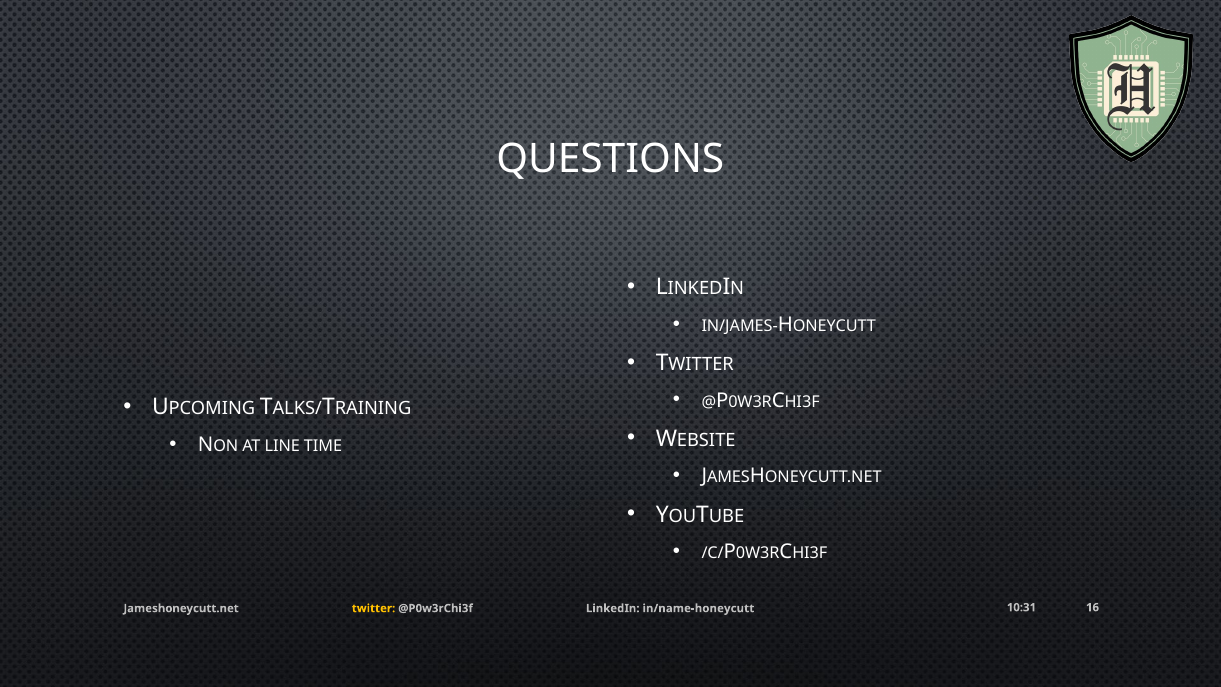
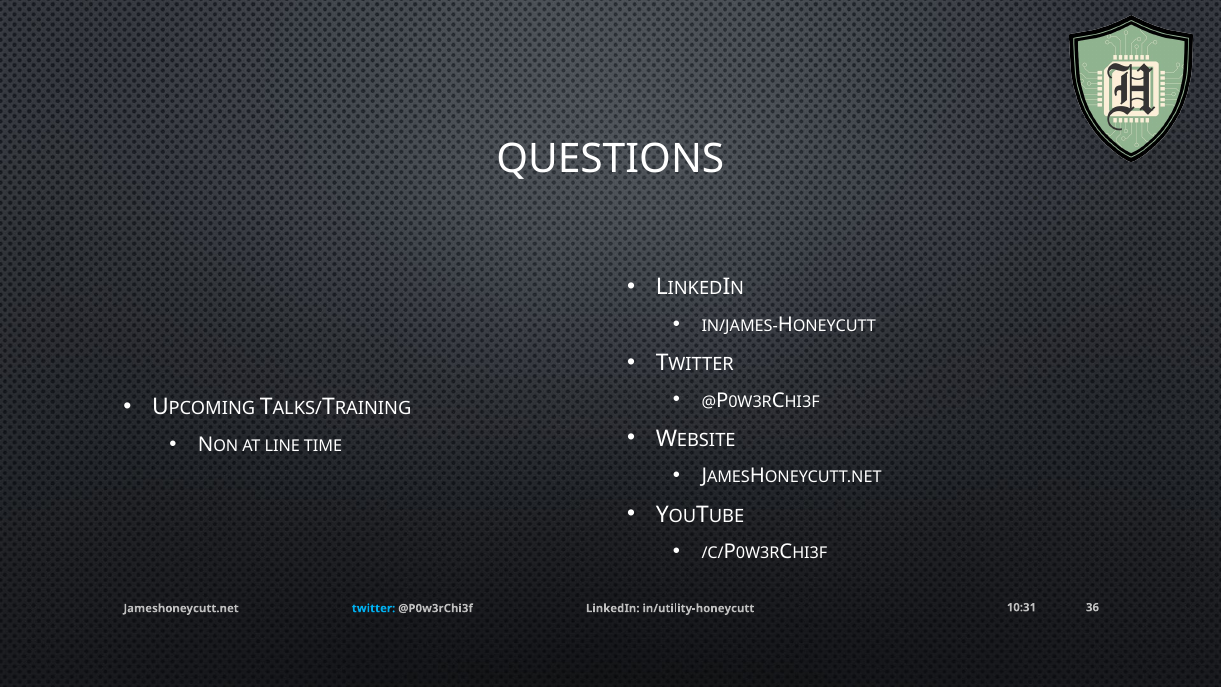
16: 16 -> 36
twitter colour: yellow -> light blue
in/name-honeycutt: in/name-honeycutt -> in/utility-honeycutt
